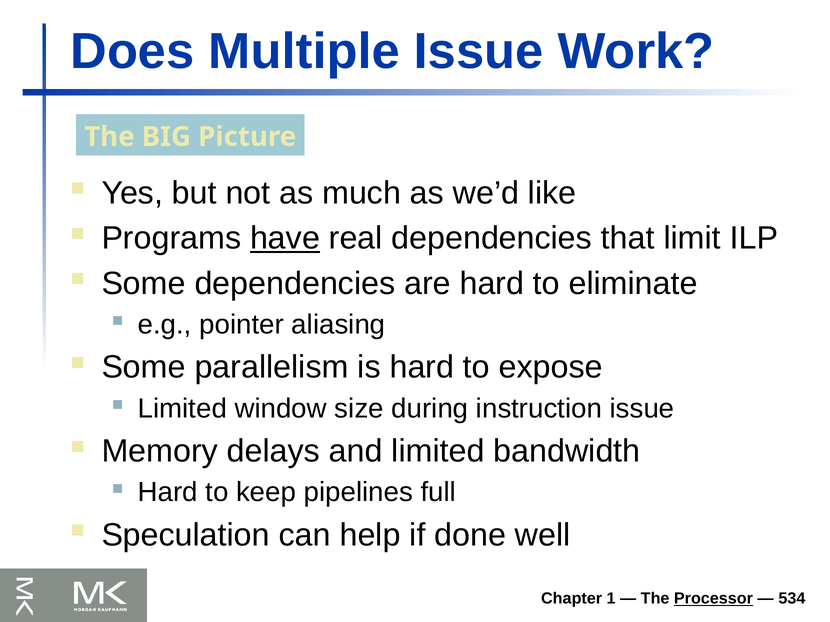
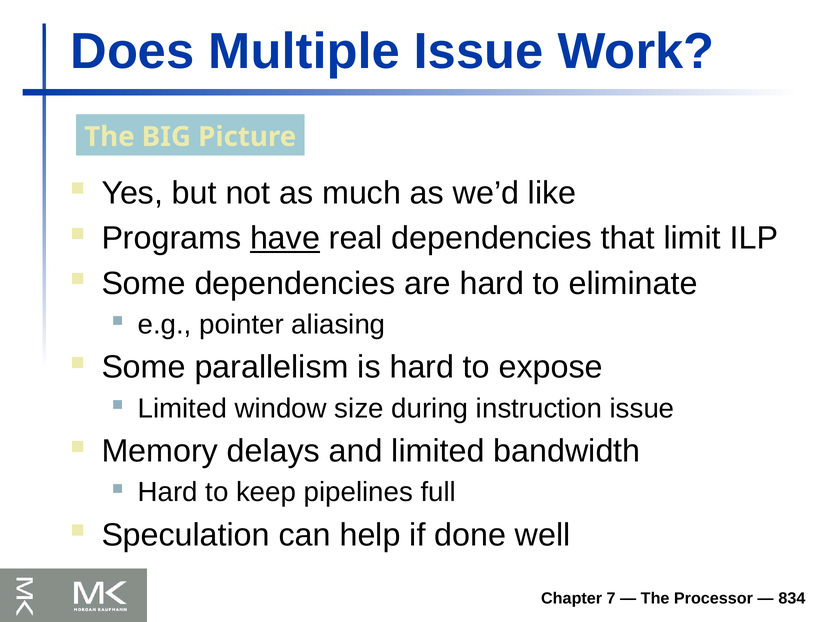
1: 1 -> 7
Processor underline: present -> none
534: 534 -> 834
